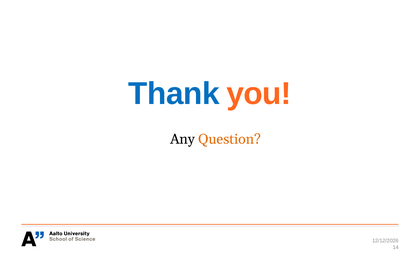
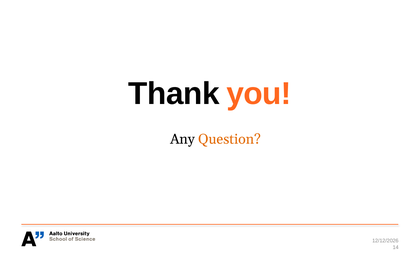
Thank colour: blue -> black
